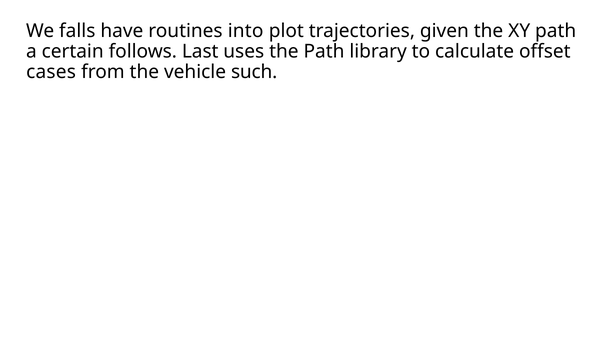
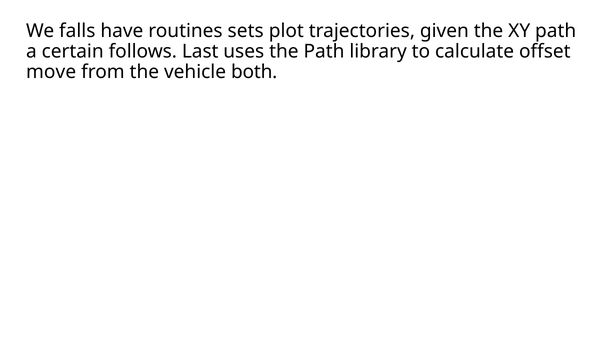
into: into -> sets
cases: cases -> move
such: such -> both
